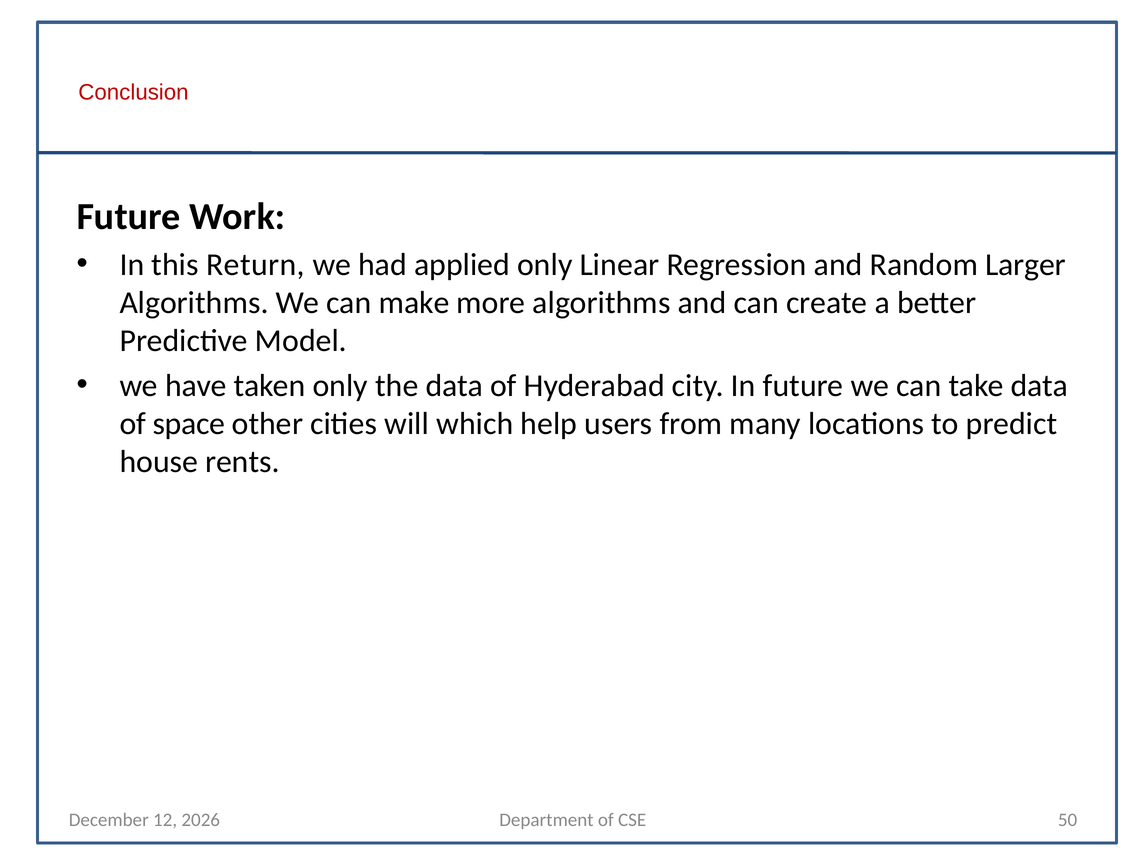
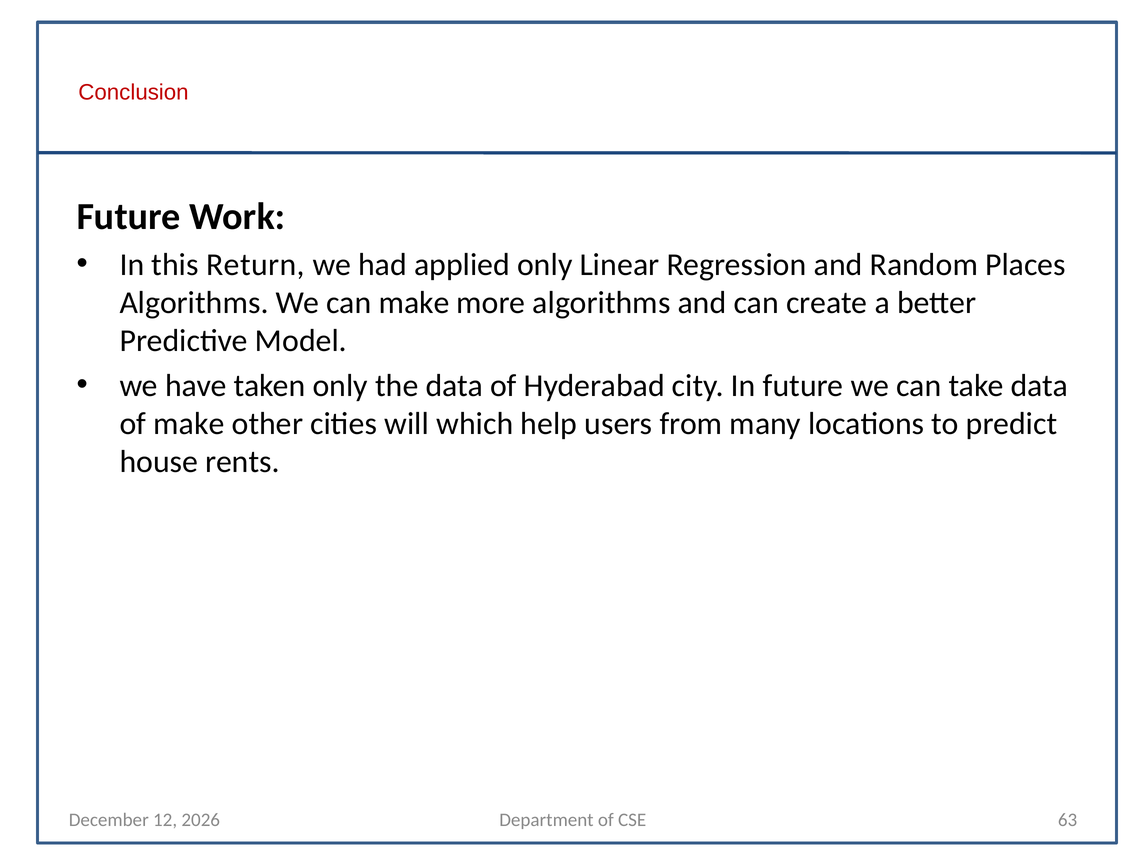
Larger: Larger -> Places
of space: space -> make
50: 50 -> 63
